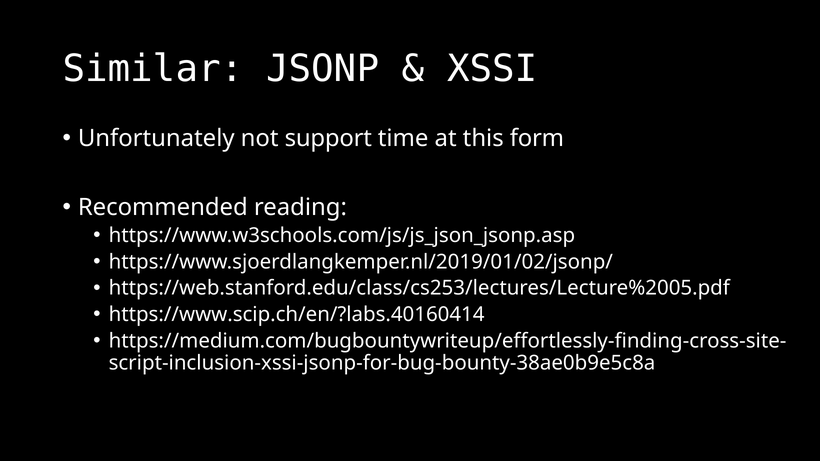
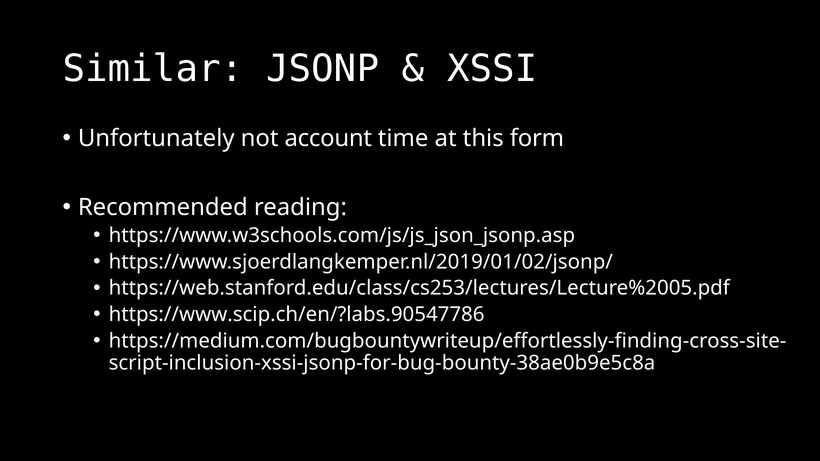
support: support -> account
https://www.scip.ch/en/?labs.40160414: https://www.scip.ch/en/?labs.40160414 -> https://www.scip.ch/en/?labs.90547786
